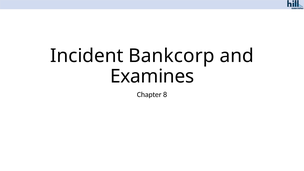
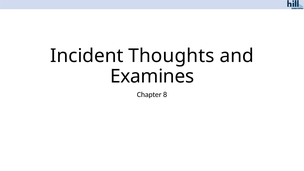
Bankcorp: Bankcorp -> Thoughts
